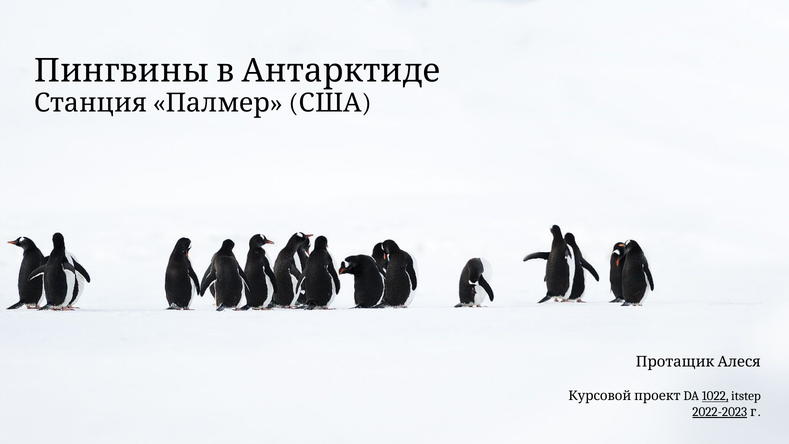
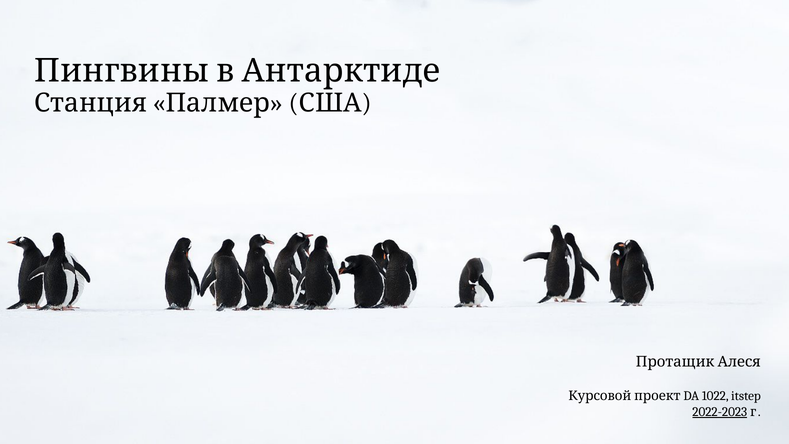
1022 underline: present -> none
